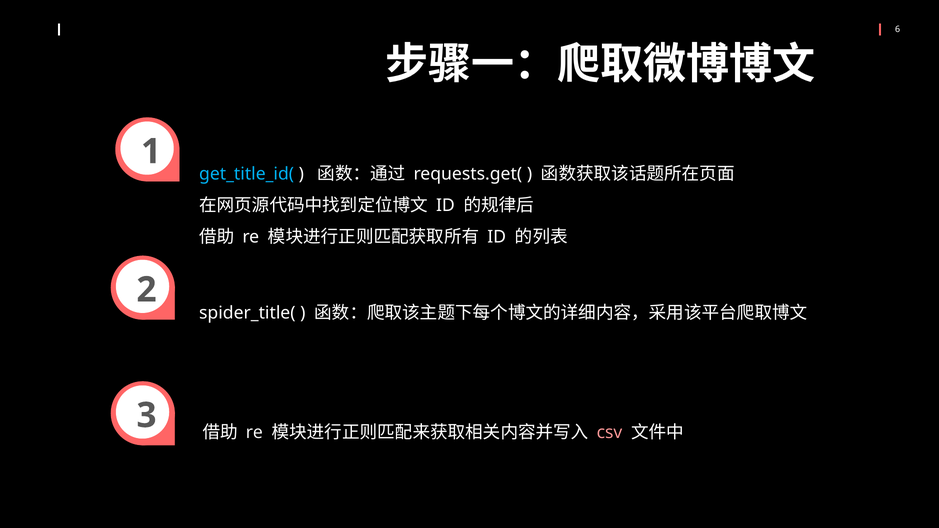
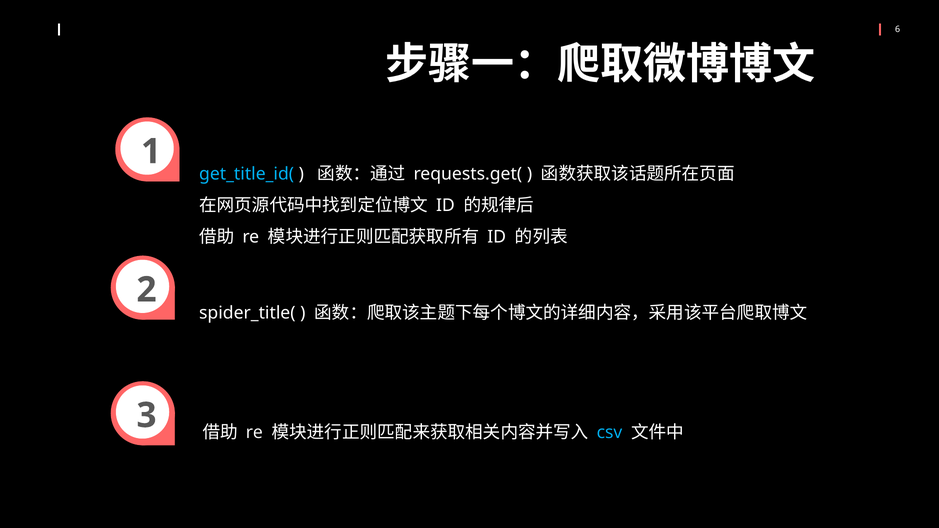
csv colour: pink -> light blue
